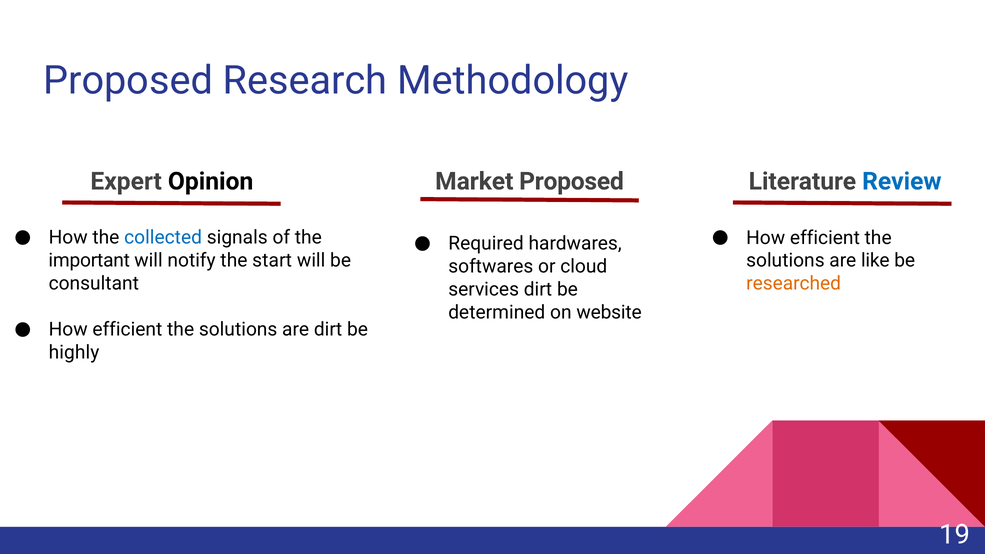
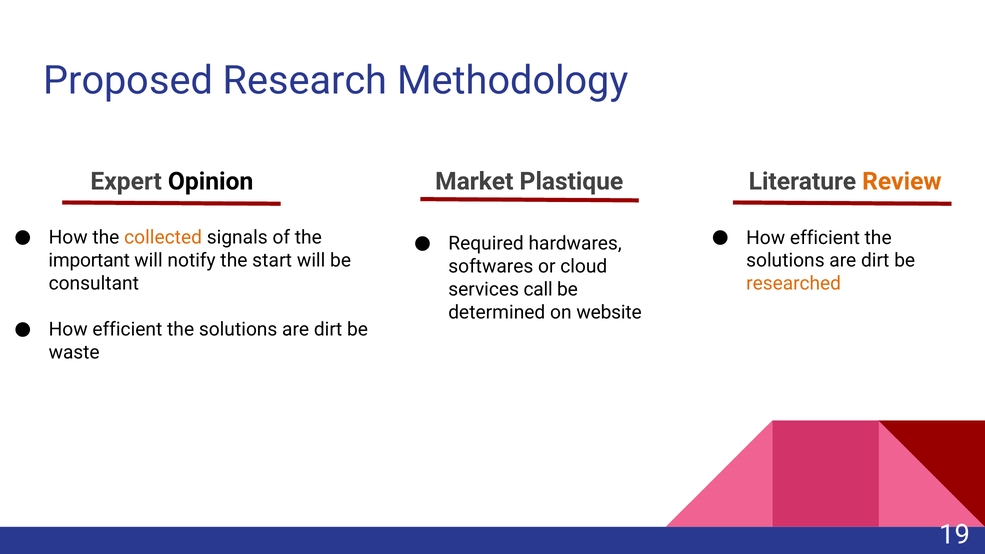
Market Proposed: Proposed -> Plastique
Review colour: blue -> orange
collected colour: blue -> orange
like at (875, 261): like -> dirt
services dirt: dirt -> call
highly: highly -> waste
